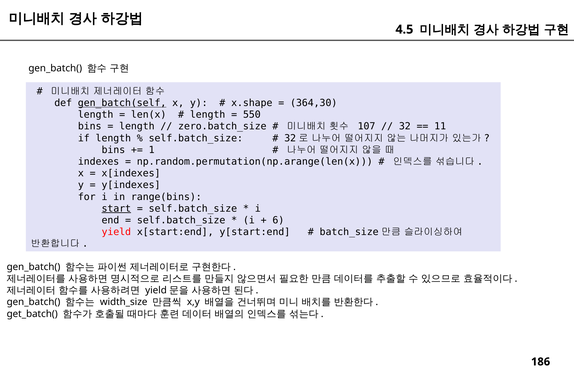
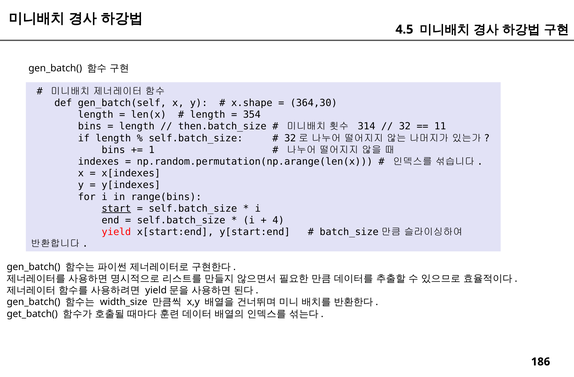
gen_batch(self underline: present -> none
550: 550 -> 354
zero.batch_size: zero.batch_size -> then.batch_size
107: 107 -> 314
6: 6 -> 4
